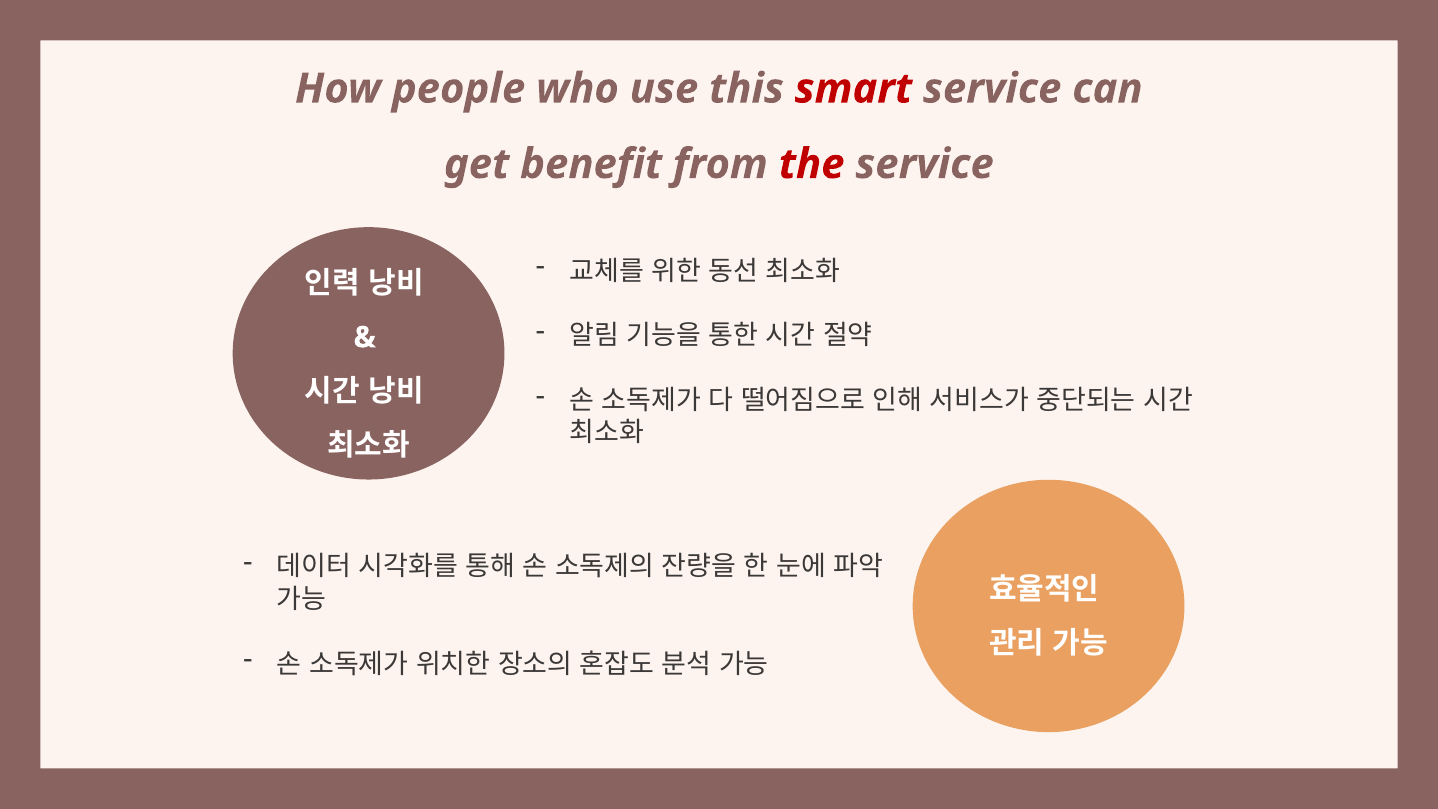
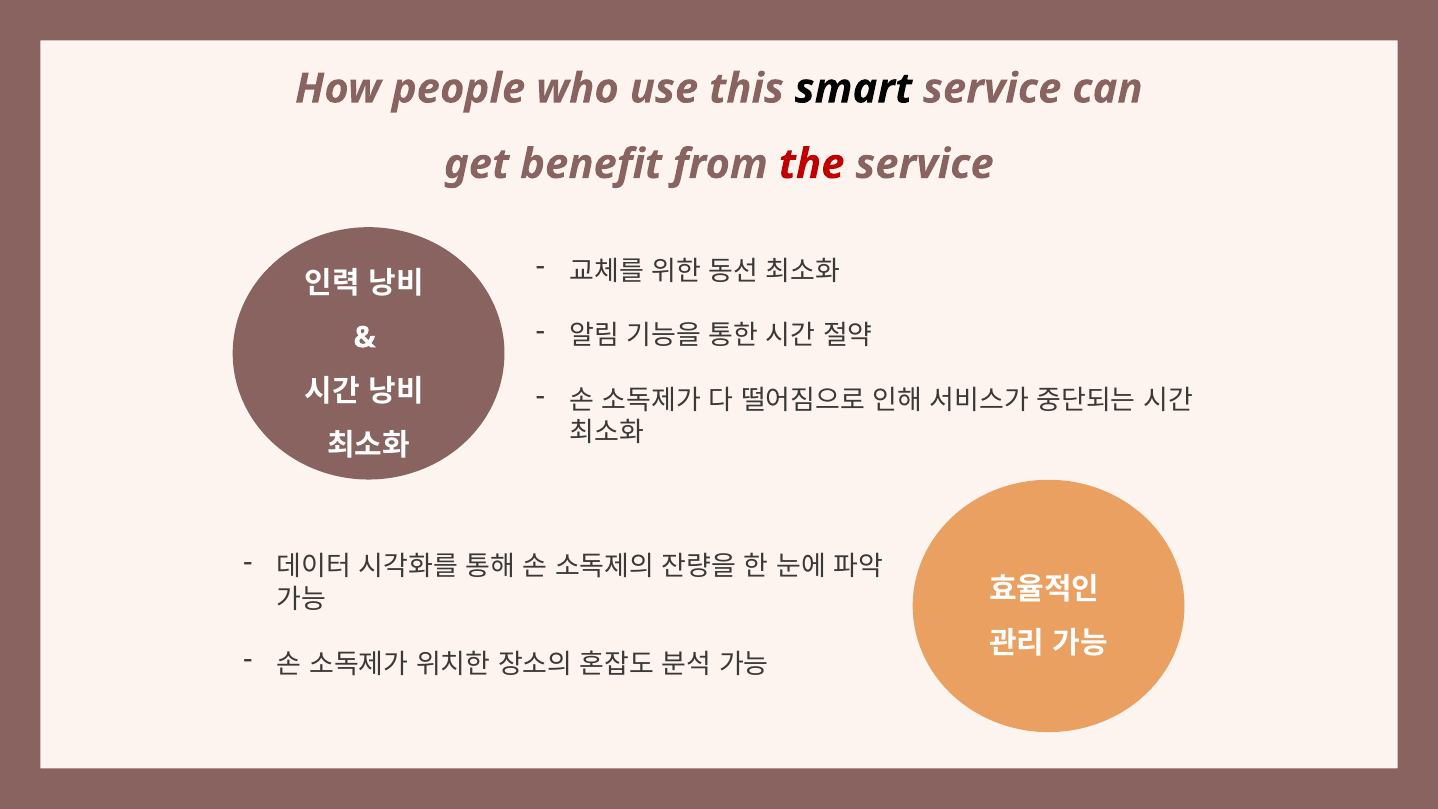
smart colour: red -> black
